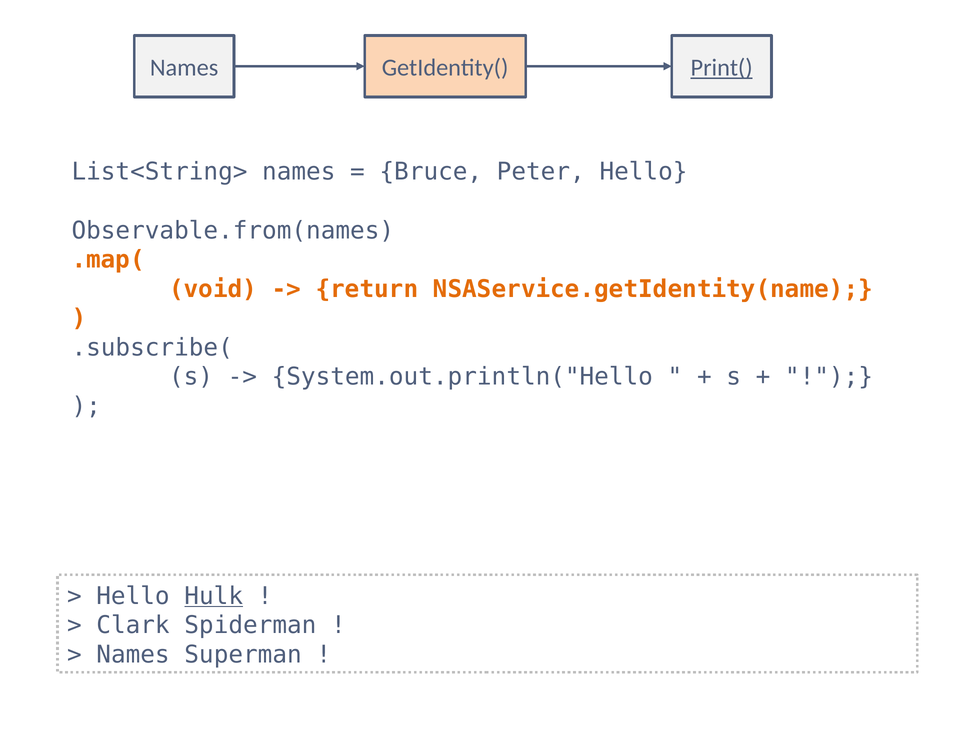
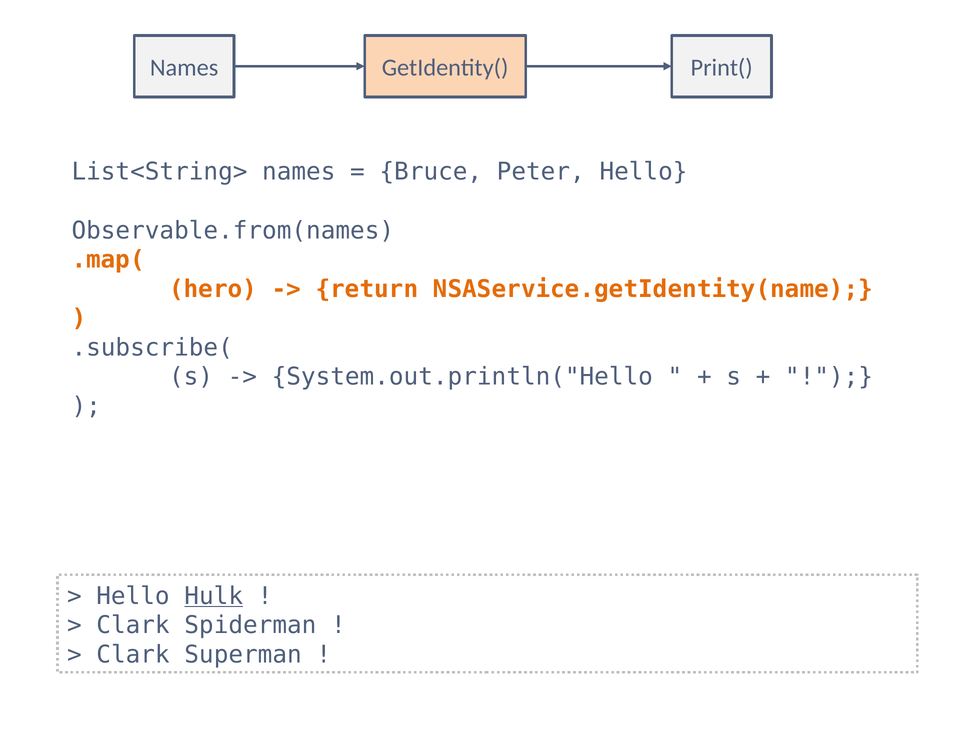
Print( underline: present -> none
void: void -> hero
Names at (133, 654): Names -> Clark
